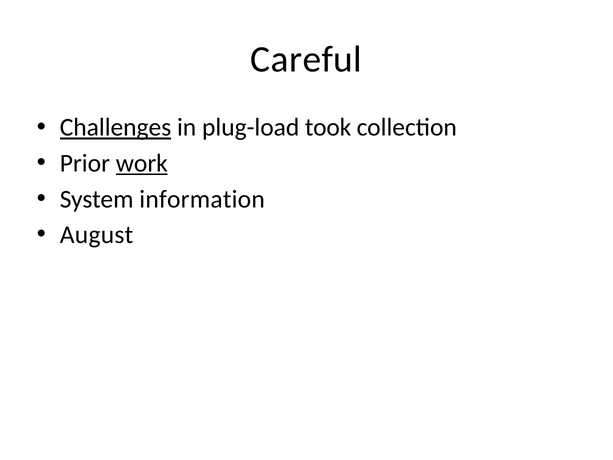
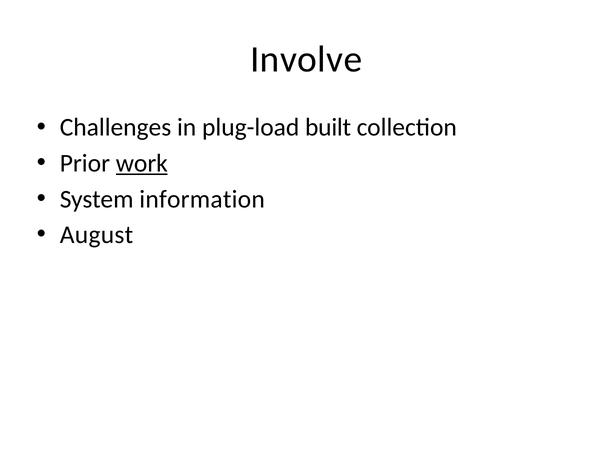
Careful: Careful -> Involve
Challenges underline: present -> none
took: took -> built
